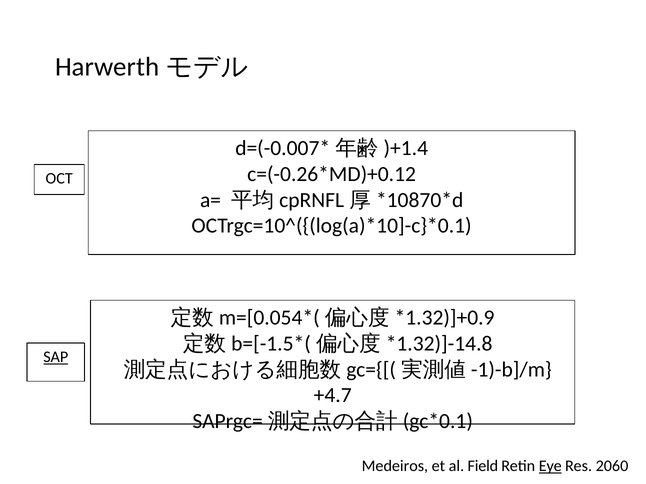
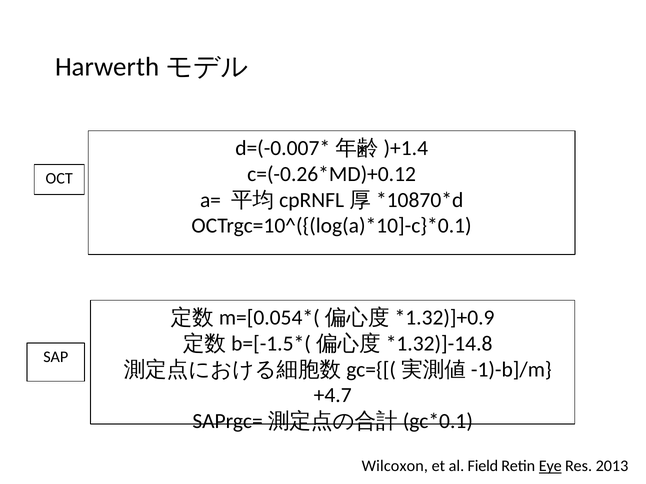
SAP underline: present -> none
Medeiros: Medeiros -> Wilcoxon
2060: 2060 -> 2013
